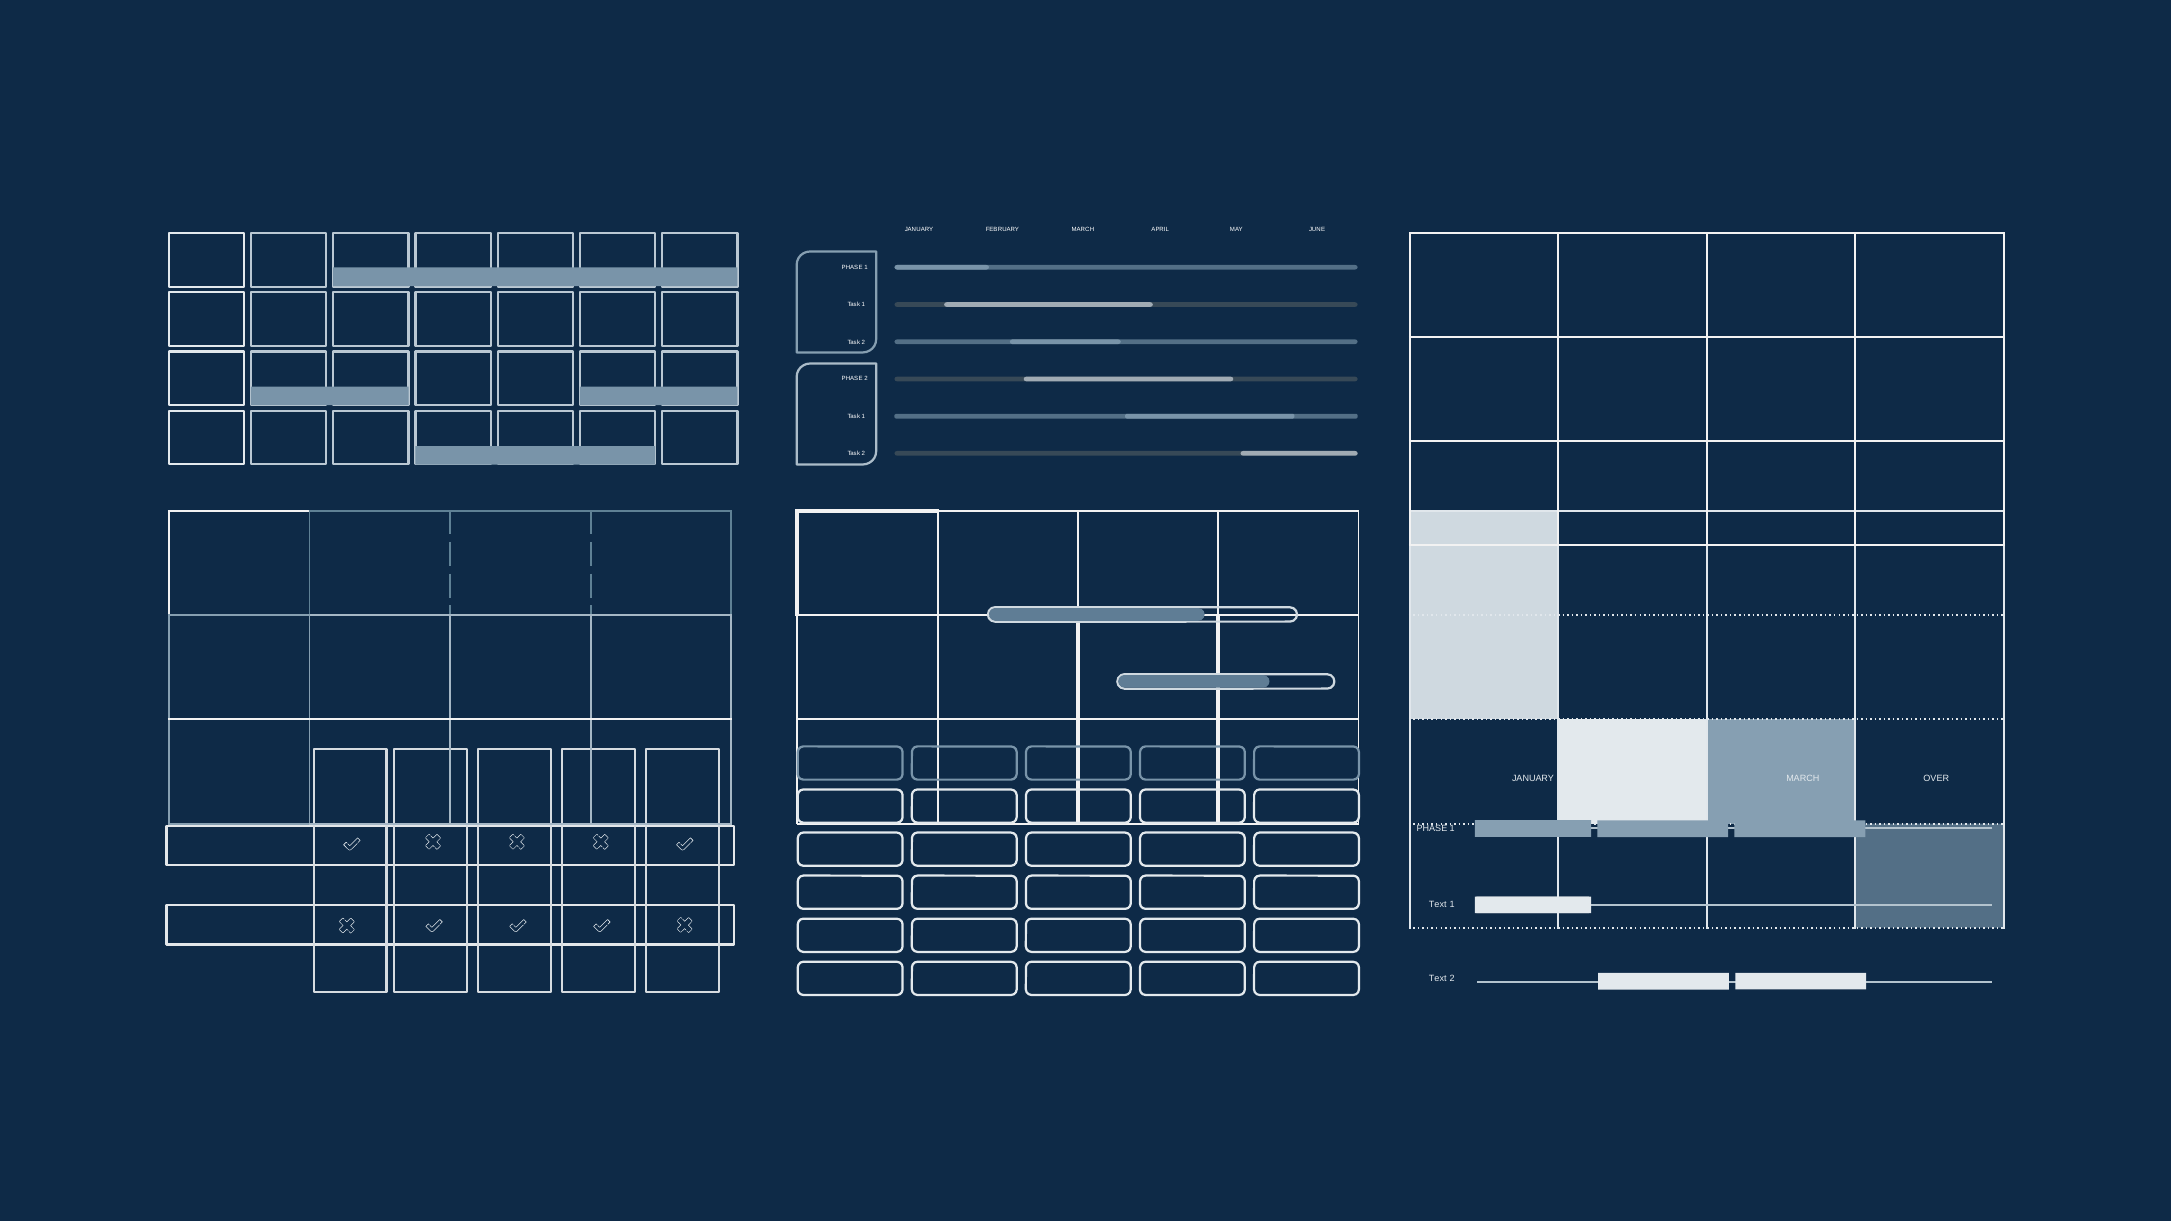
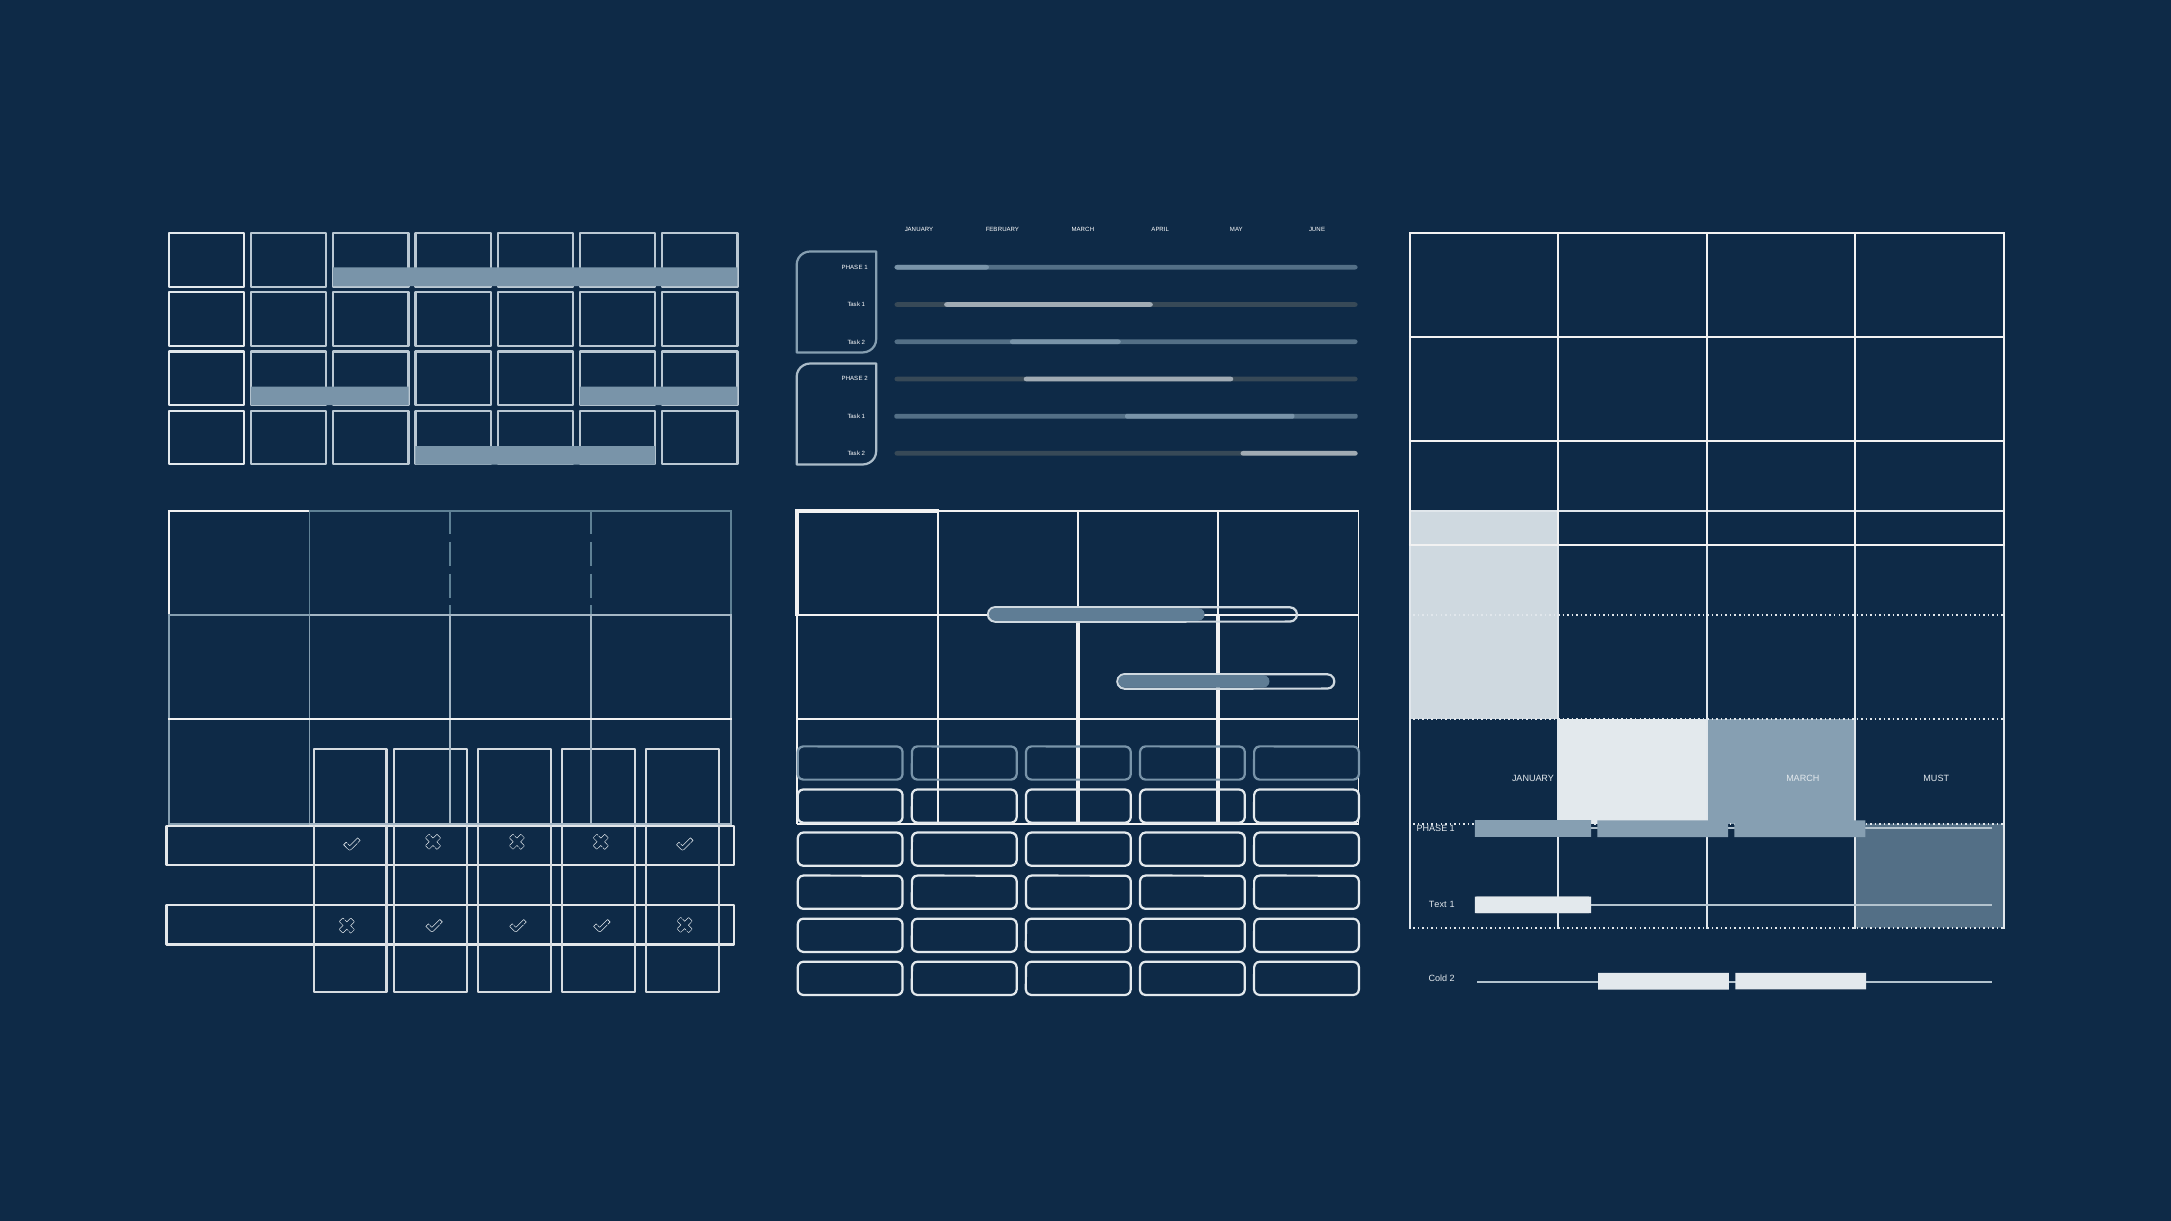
OVER: OVER -> MUST
Text at (1438, 979): Text -> Cold
